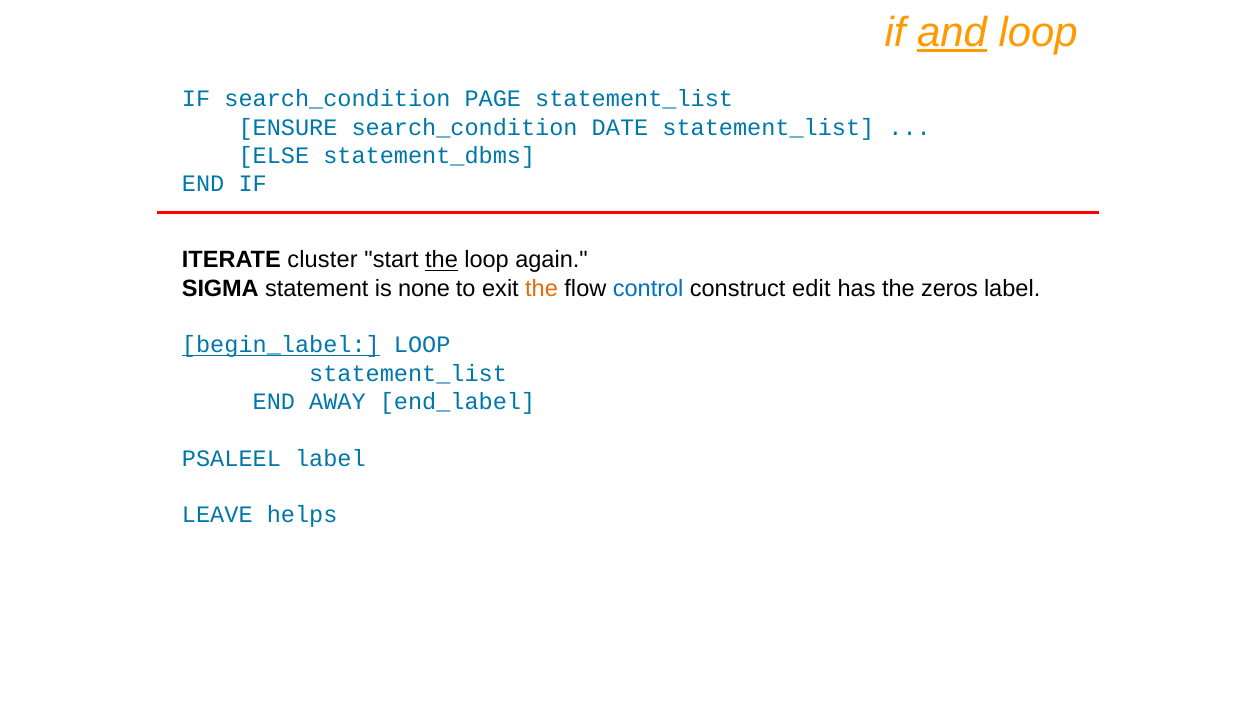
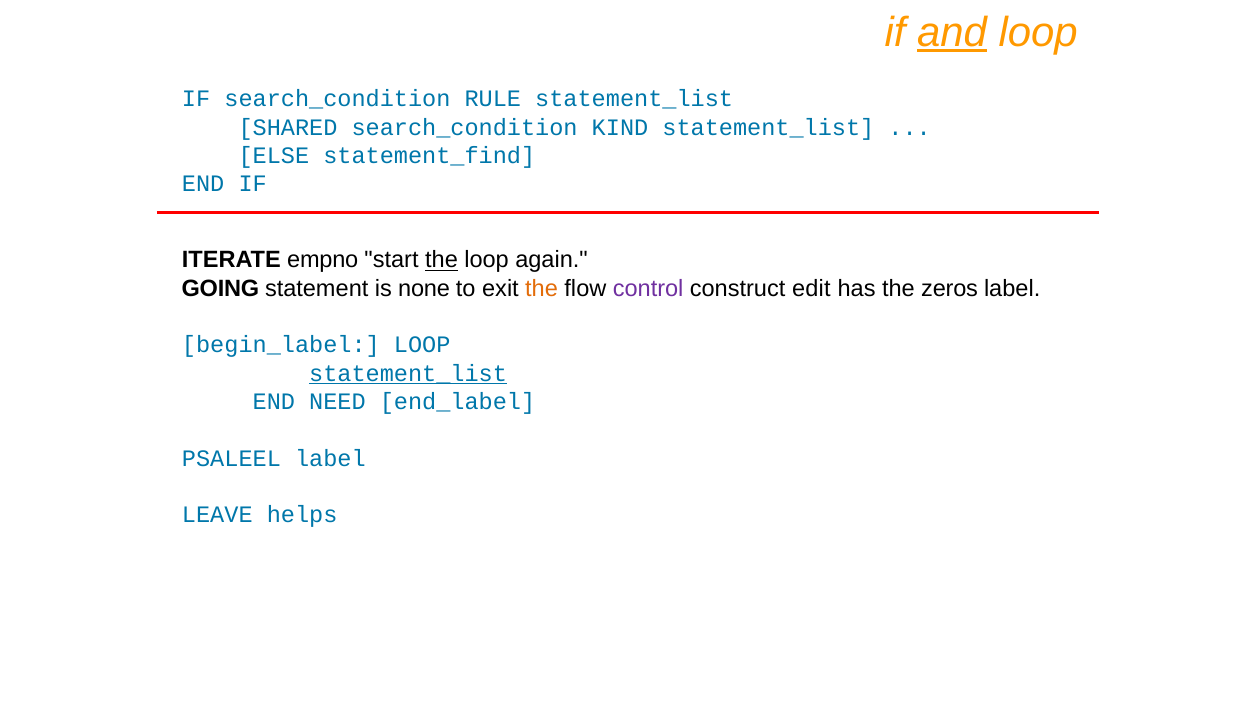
PAGE: PAGE -> RULE
ENSURE: ENSURE -> SHARED
DATE: DATE -> KIND
statement_dbms: statement_dbms -> statement_find
cluster: cluster -> empno
SIGMA: SIGMA -> GOING
control colour: blue -> purple
begin_label underline: present -> none
statement_list at (408, 373) underline: none -> present
AWAY: AWAY -> NEED
